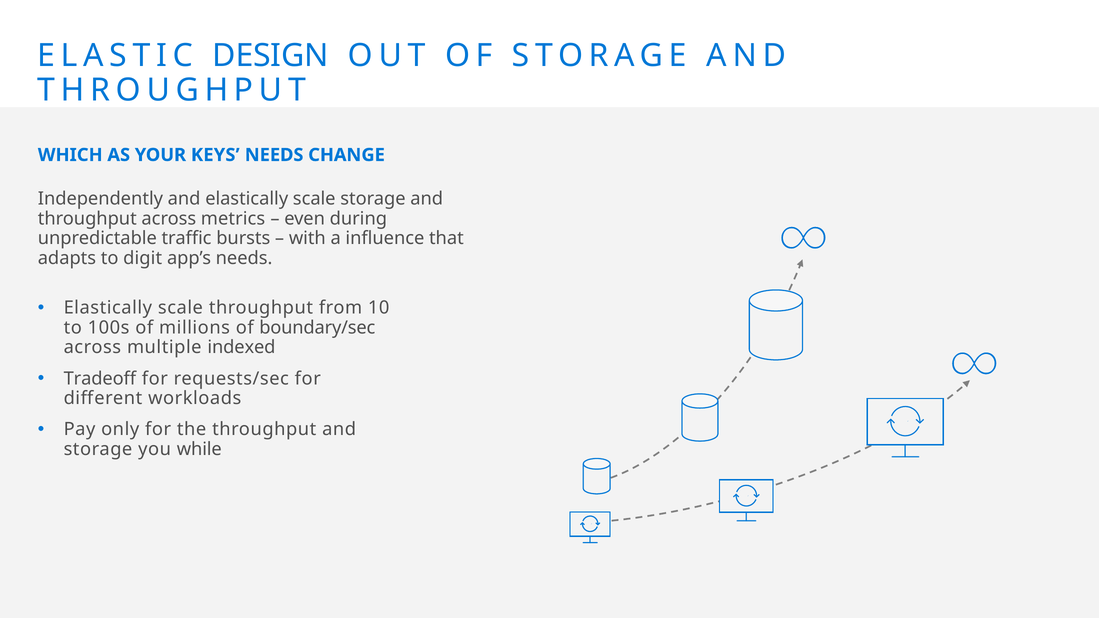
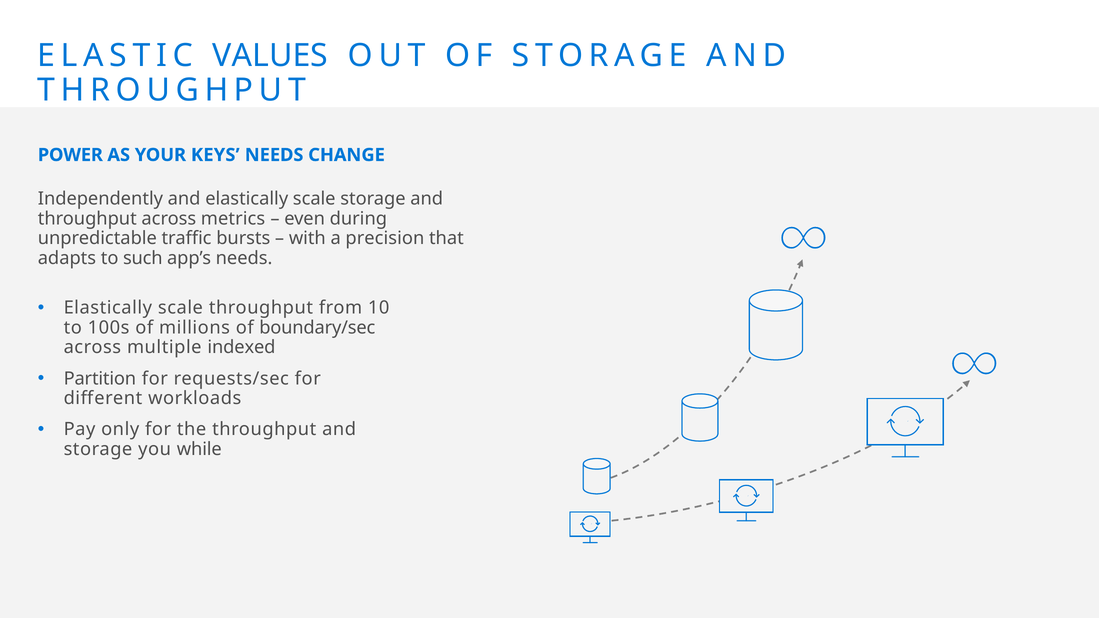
DESIGN: DESIGN -> VALUES
WHICH: WHICH -> POWER
influence: influence -> precision
digit: digit -> such
Tradeoff: Tradeoff -> Partition
